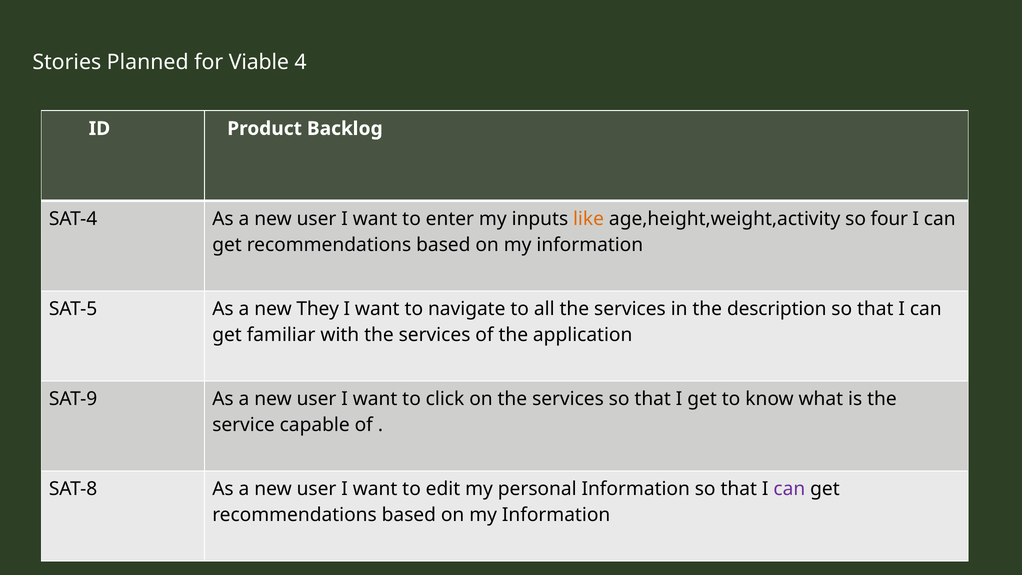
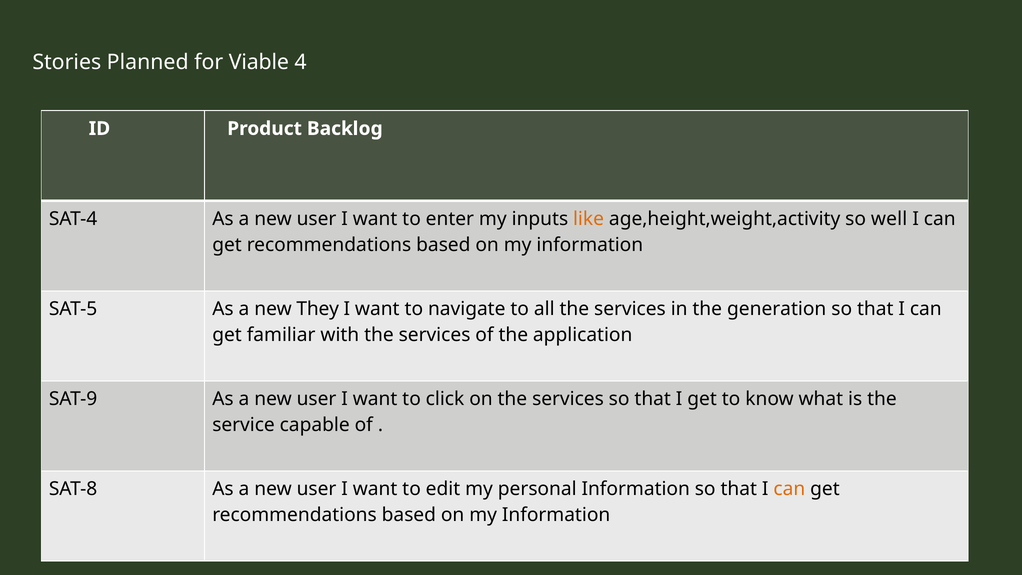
four: four -> well
description: description -> generation
can at (789, 489) colour: purple -> orange
